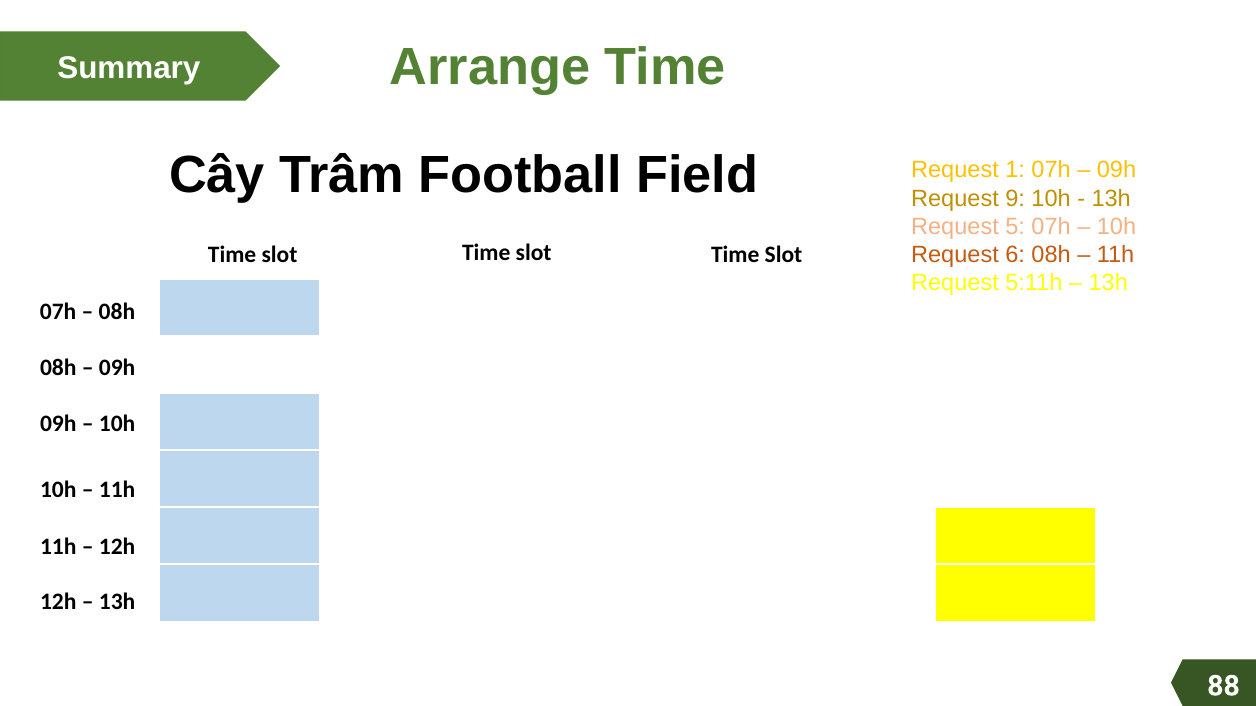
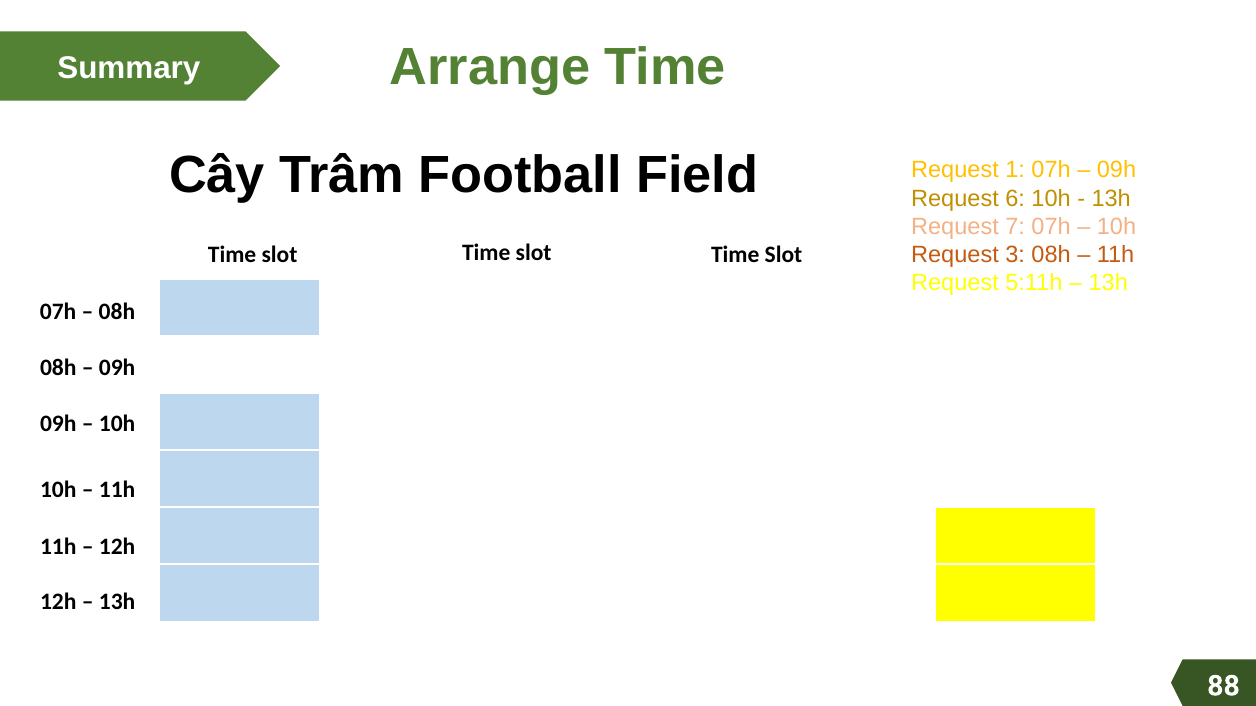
9: 9 -> 6
5: 5 -> 7
6: 6 -> 3
